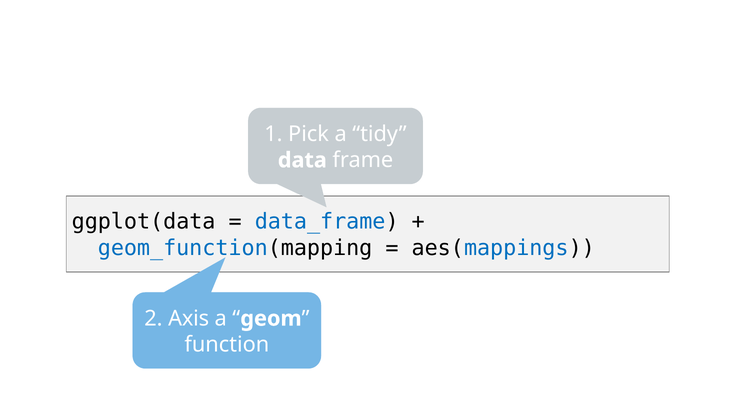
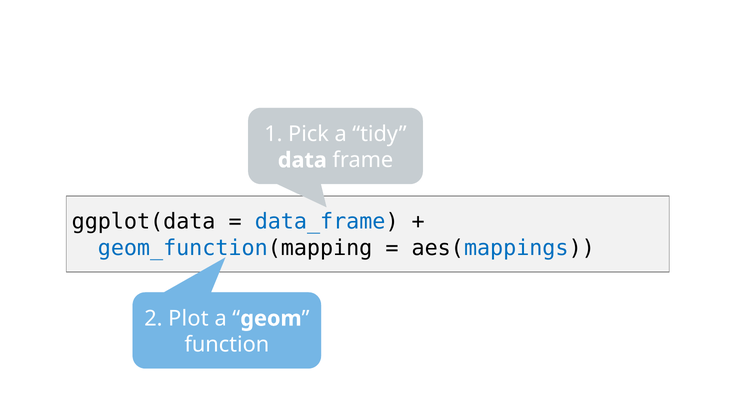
Axis: Axis -> Plot
